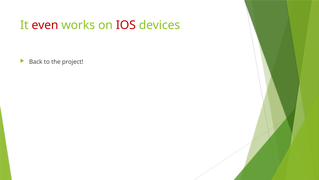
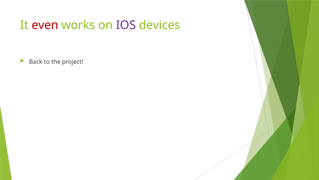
IOS colour: red -> purple
